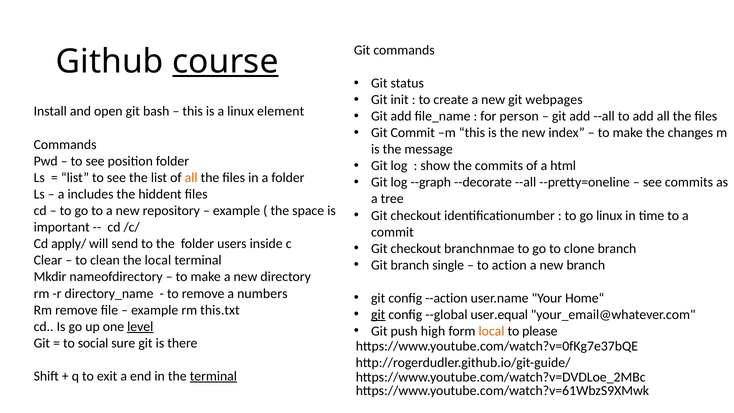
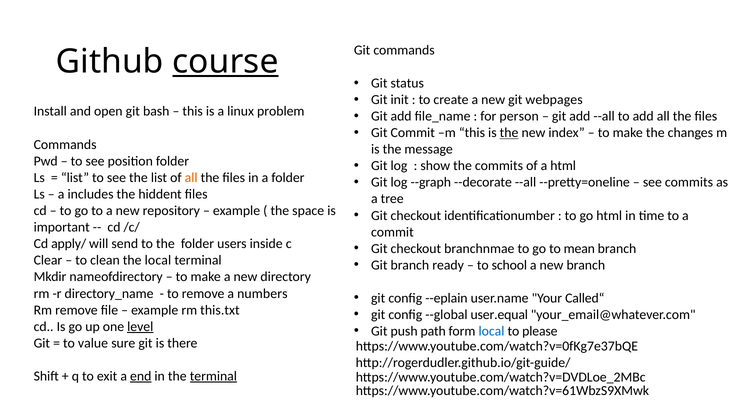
element: element -> problem
the at (509, 133) underline: none -> present
go linux: linux -> html
clone: clone -> mean
single: single -> ready
action: action -> school
--action: --action -> --eplain
Home“: Home“ -> Called“
git at (378, 314) underline: present -> none
high: high -> path
local at (492, 331) colour: orange -> blue
social: social -> value
end underline: none -> present
